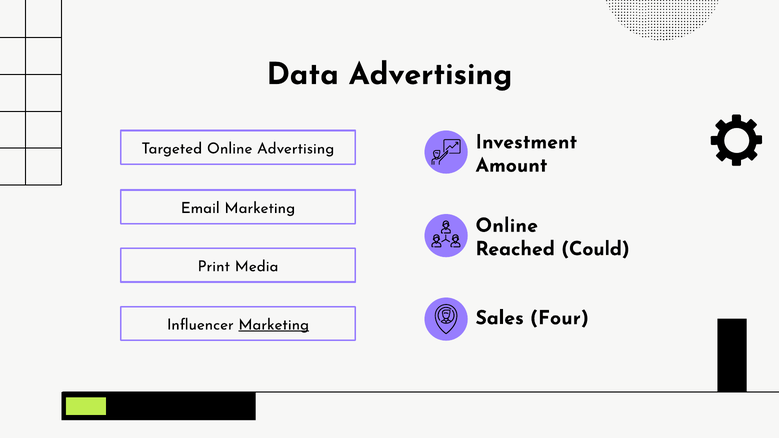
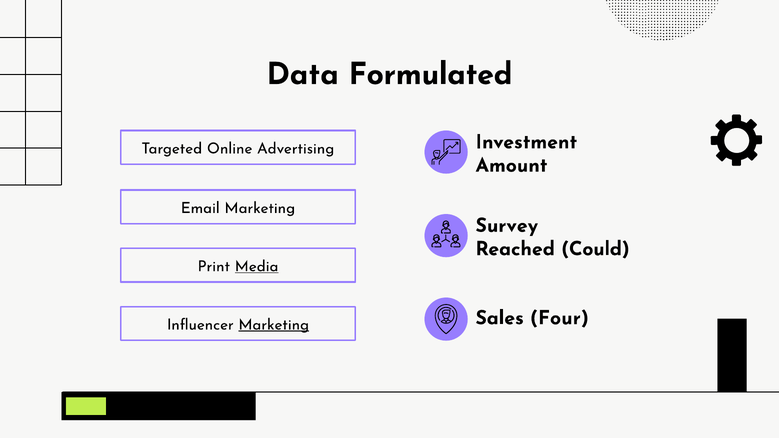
Data Advertising: Advertising -> Formulated
Online at (507, 225): Online -> Survey
Media underline: none -> present
